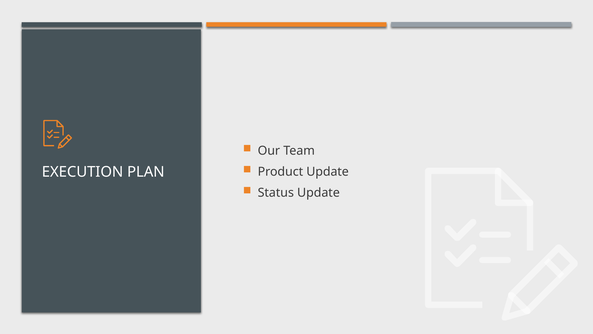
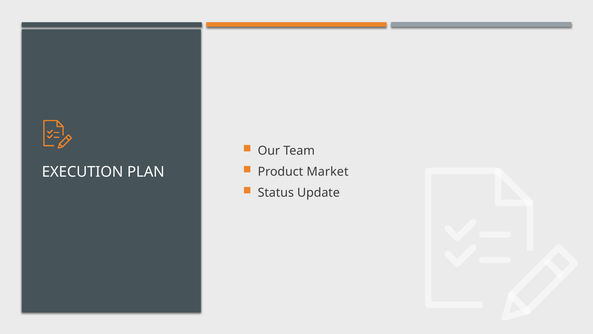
Product Update: Update -> Market
